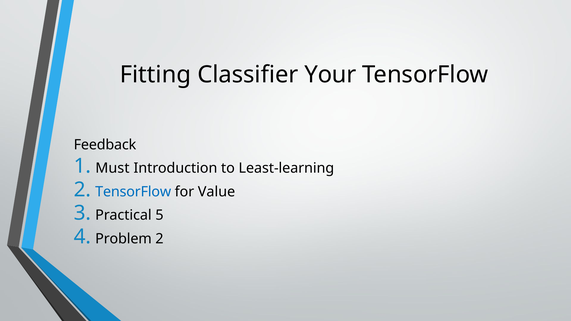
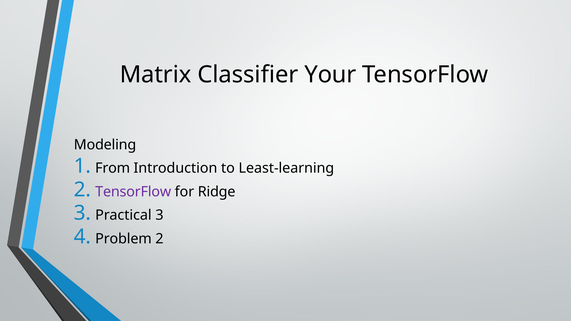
Fitting: Fitting -> Matrix
Feedback: Feedback -> Modeling
Must: Must -> From
TensorFlow at (133, 192) colour: blue -> purple
Value: Value -> Ridge
Practical 5: 5 -> 3
